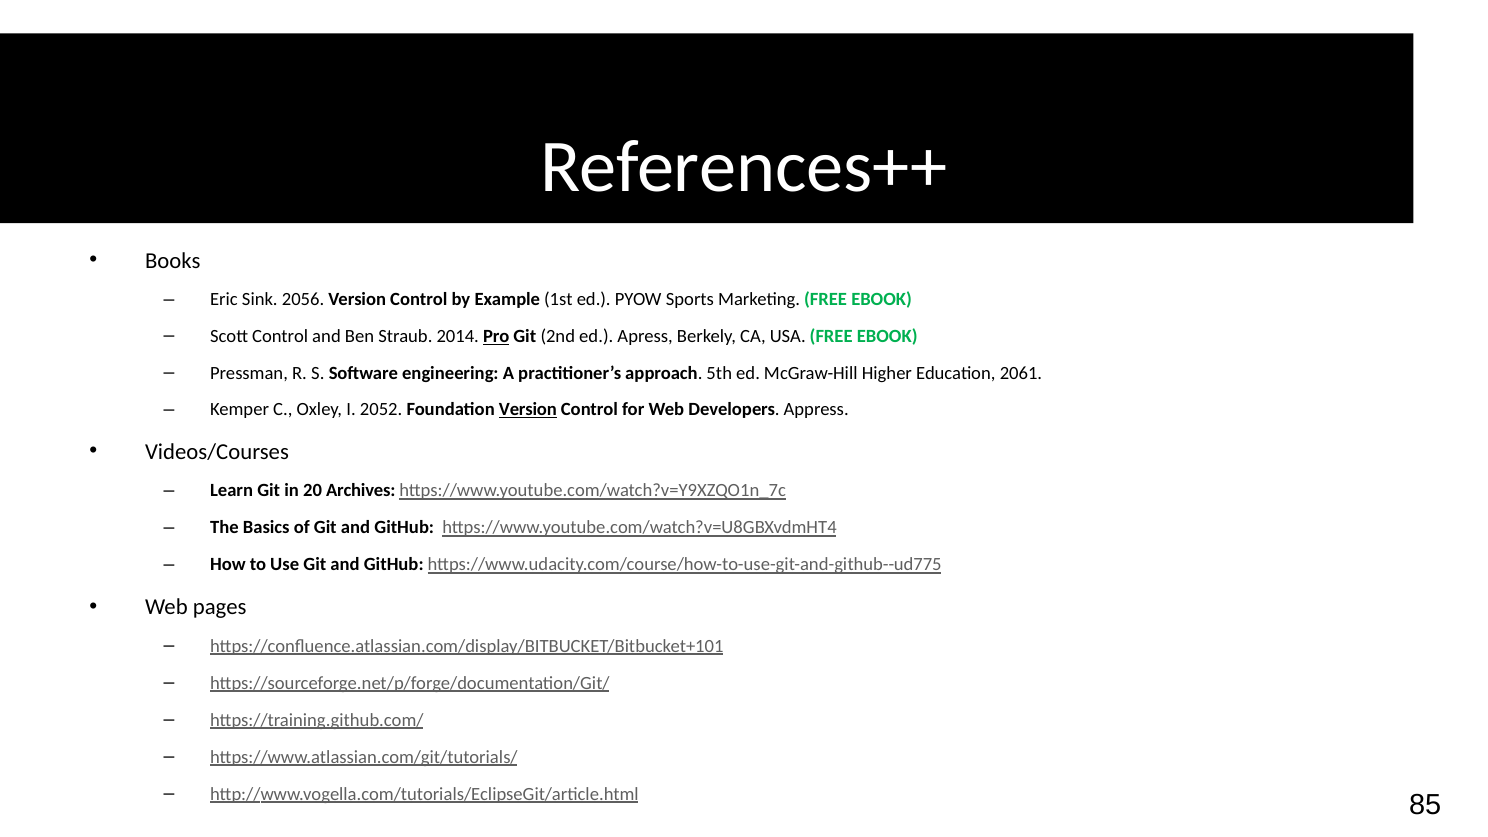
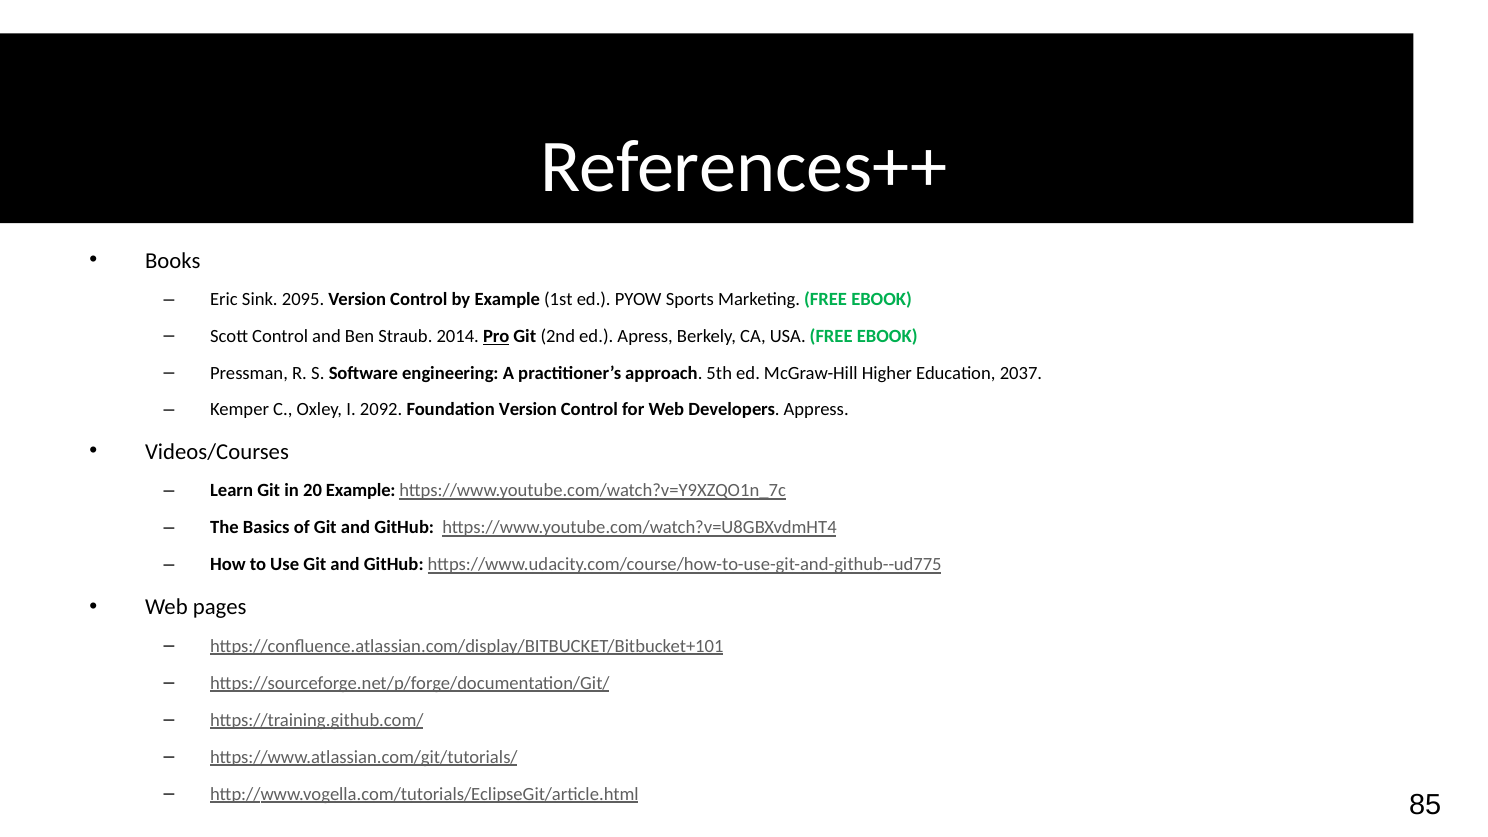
2056: 2056 -> 2095
2061: 2061 -> 2037
2052: 2052 -> 2092
Version at (528, 410) underline: present -> none
20 Archives: Archives -> Example
